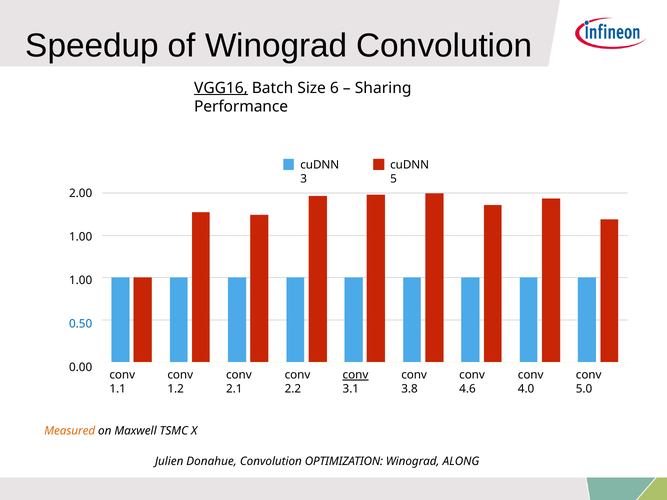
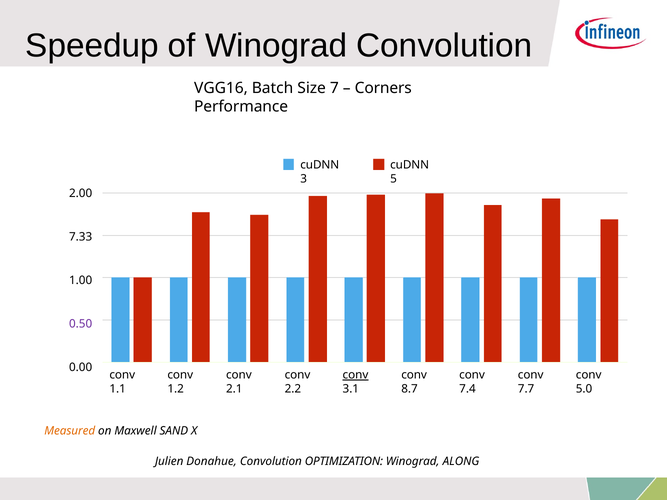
VGG16 underline: present -> none
6: 6 -> 7
Sharing: Sharing -> Corners
1.00 at (81, 237): 1.00 -> 7.33
0.50 colour: blue -> purple
3.8: 3.8 -> 8.7
4.6: 4.6 -> 7.4
4.0: 4.0 -> 7.7
TSMC: TSMC -> SAND
